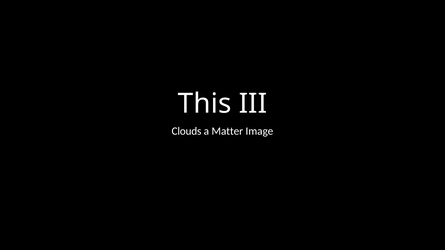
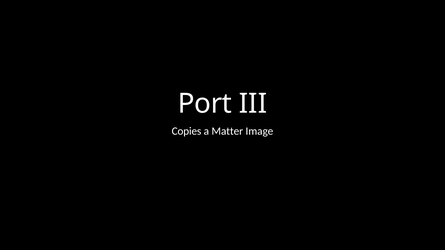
This: This -> Port
Clouds: Clouds -> Copies
